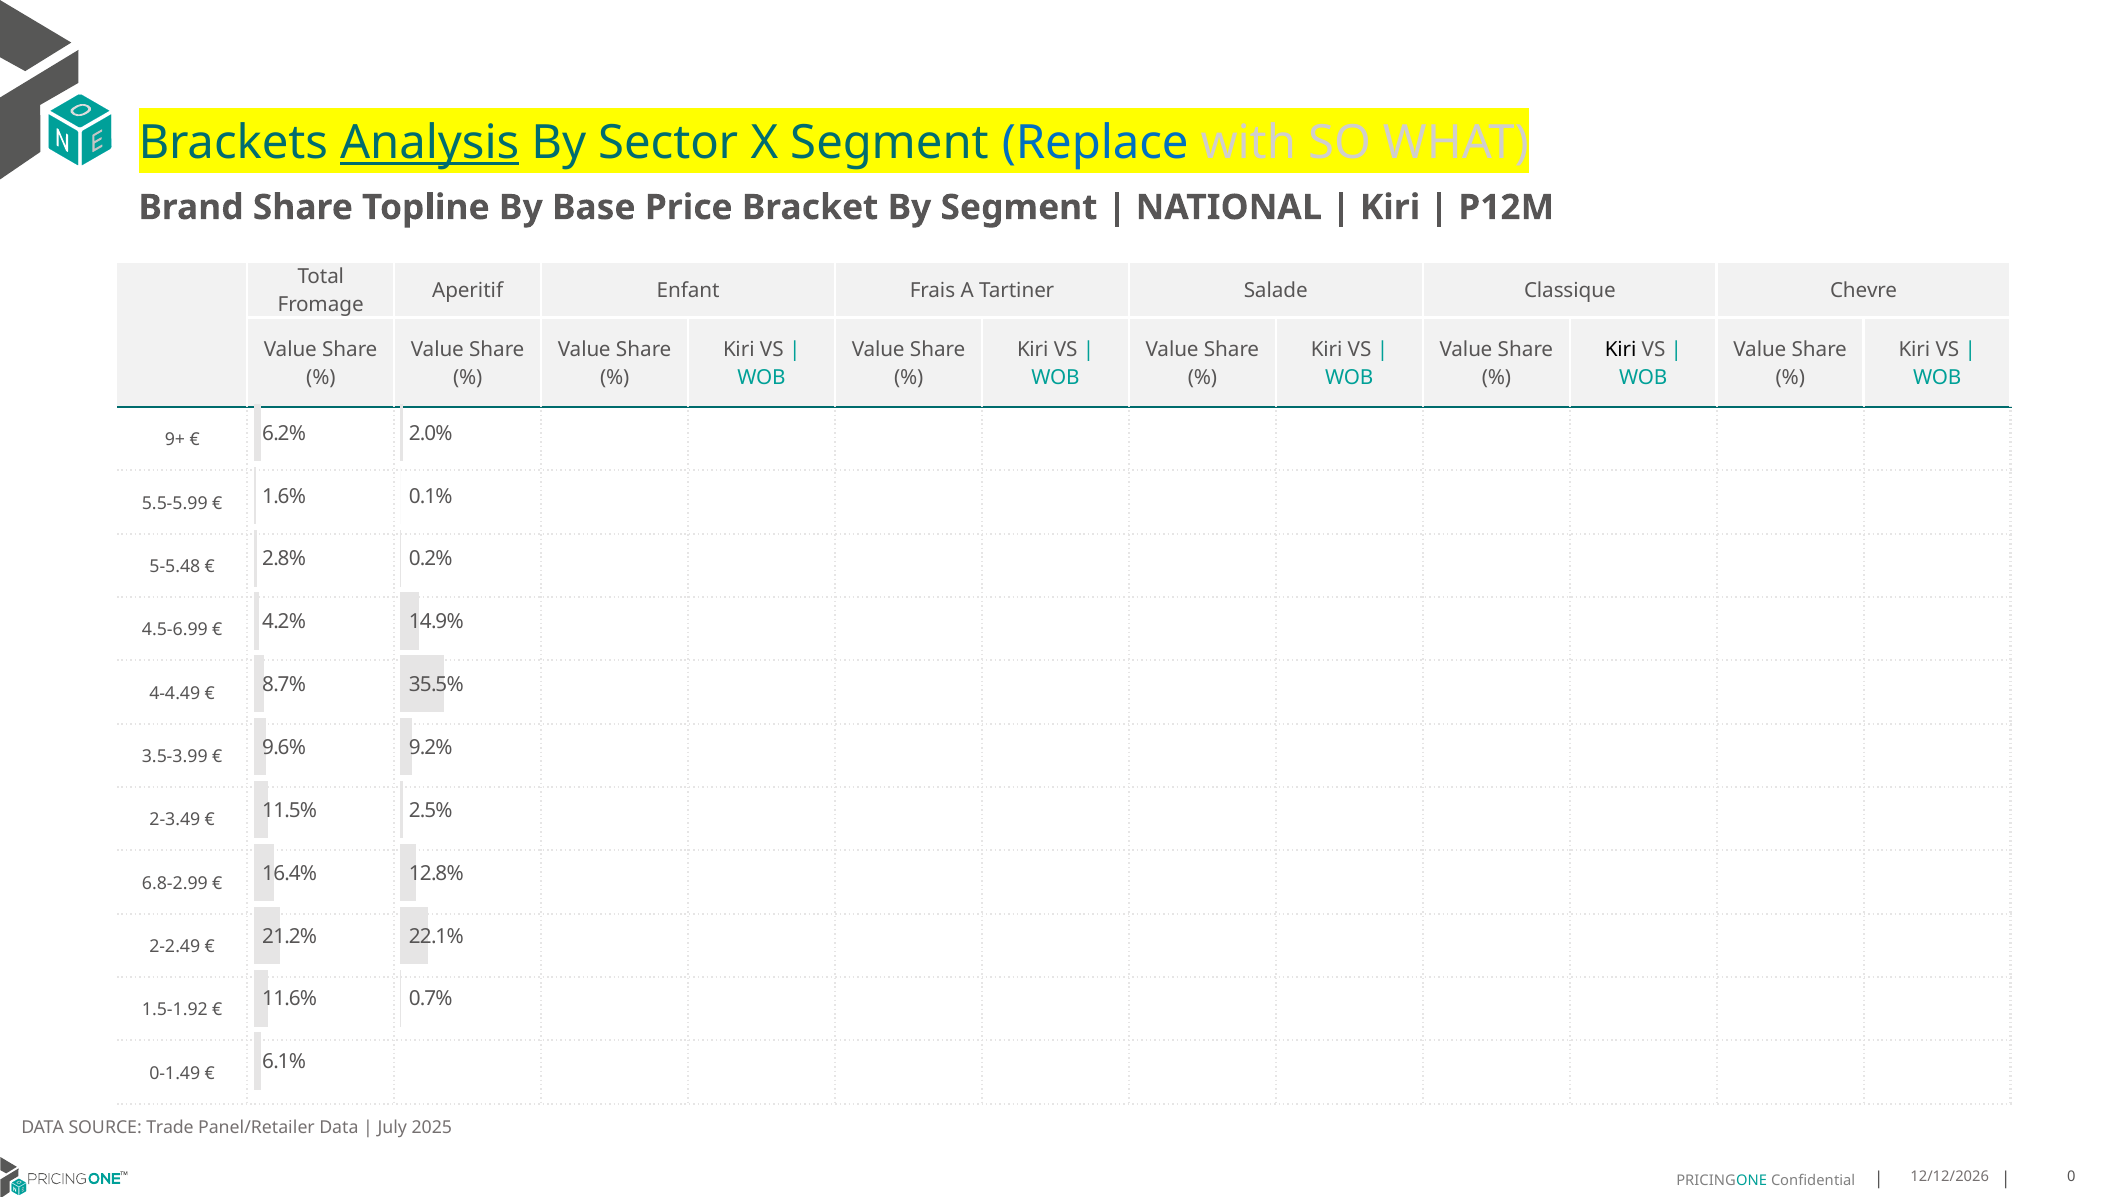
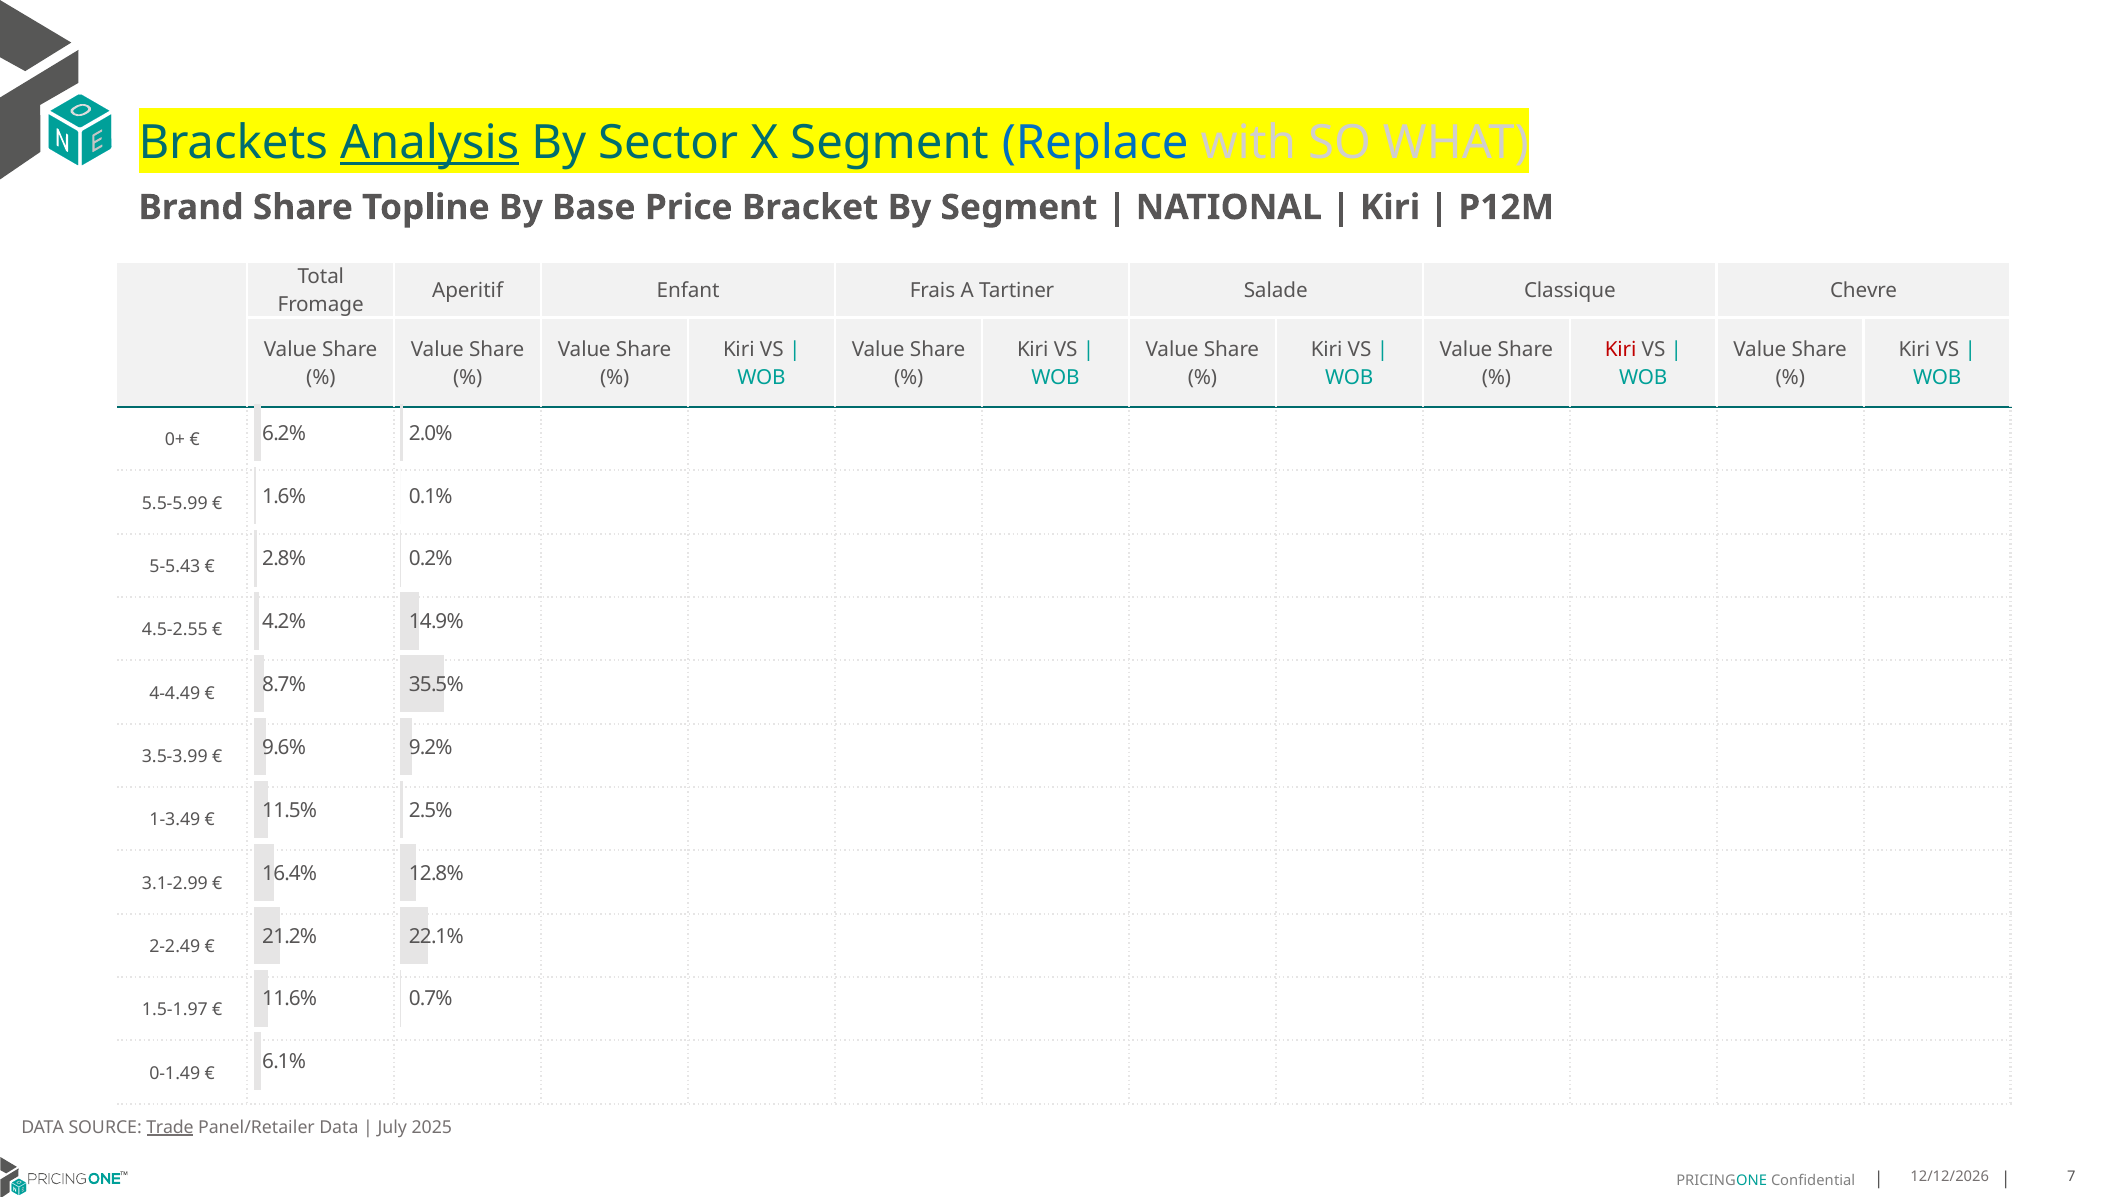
Kiri at (1621, 349) colour: black -> red
9+: 9+ -> 0+
5-5.48: 5-5.48 -> 5-5.43
4.5-6.99: 4.5-6.99 -> 4.5-2.55
2-3.49: 2-3.49 -> 1-3.49
6.8-2.99: 6.8-2.99 -> 3.1-2.99
1.5-1.92: 1.5-1.92 -> 1.5-1.97
Trade underline: none -> present
0: 0 -> 7
